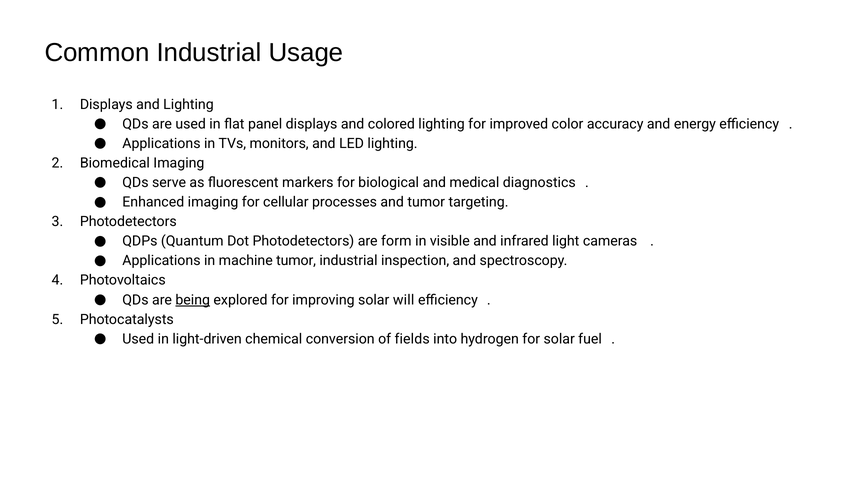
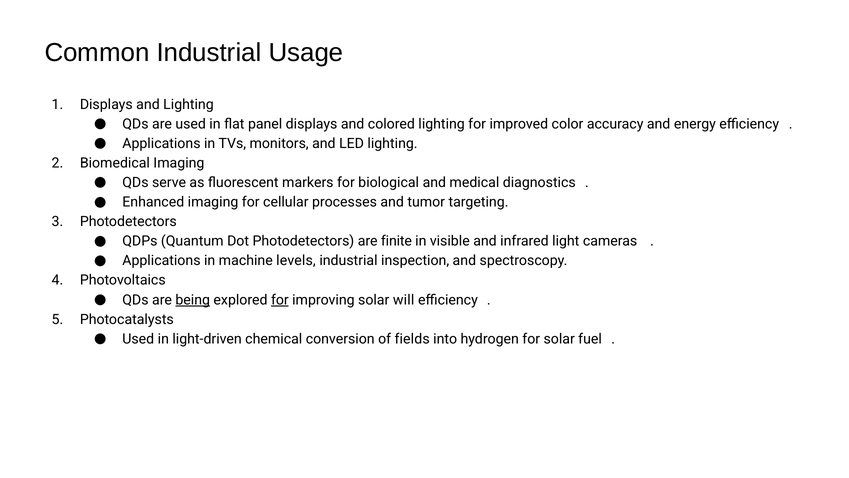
form: form -> finite
machine tumor: tumor -> levels
for at (280, 300) underline: none -> present
